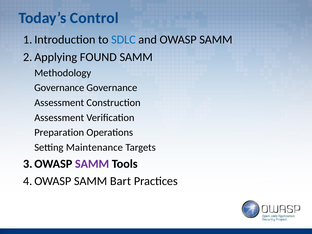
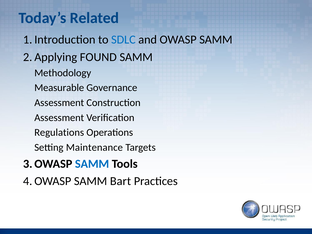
Control: Control -> Related
Governance at (59, 88): Governance -> Measurable
Preparation: Preparation -> Regulations
SAMM at (92, 164) colour: purple -> blue
